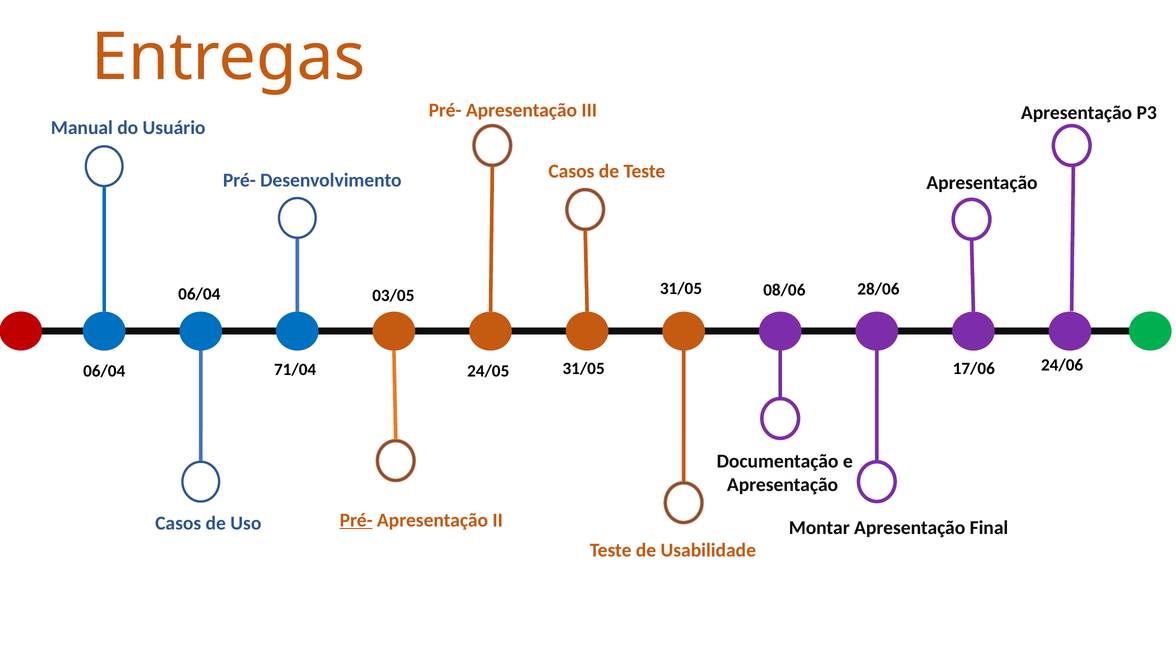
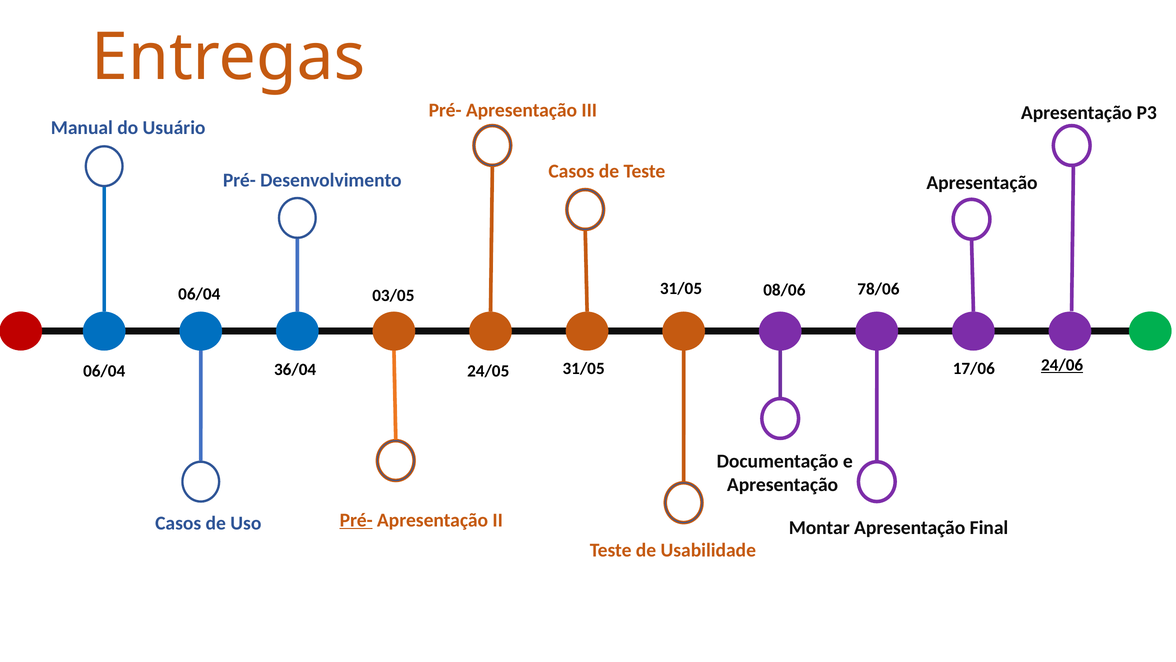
28/06: 28/06 -> 78/06
24/06 underline: none -> present
71/04: 71/04 -> 36/04
